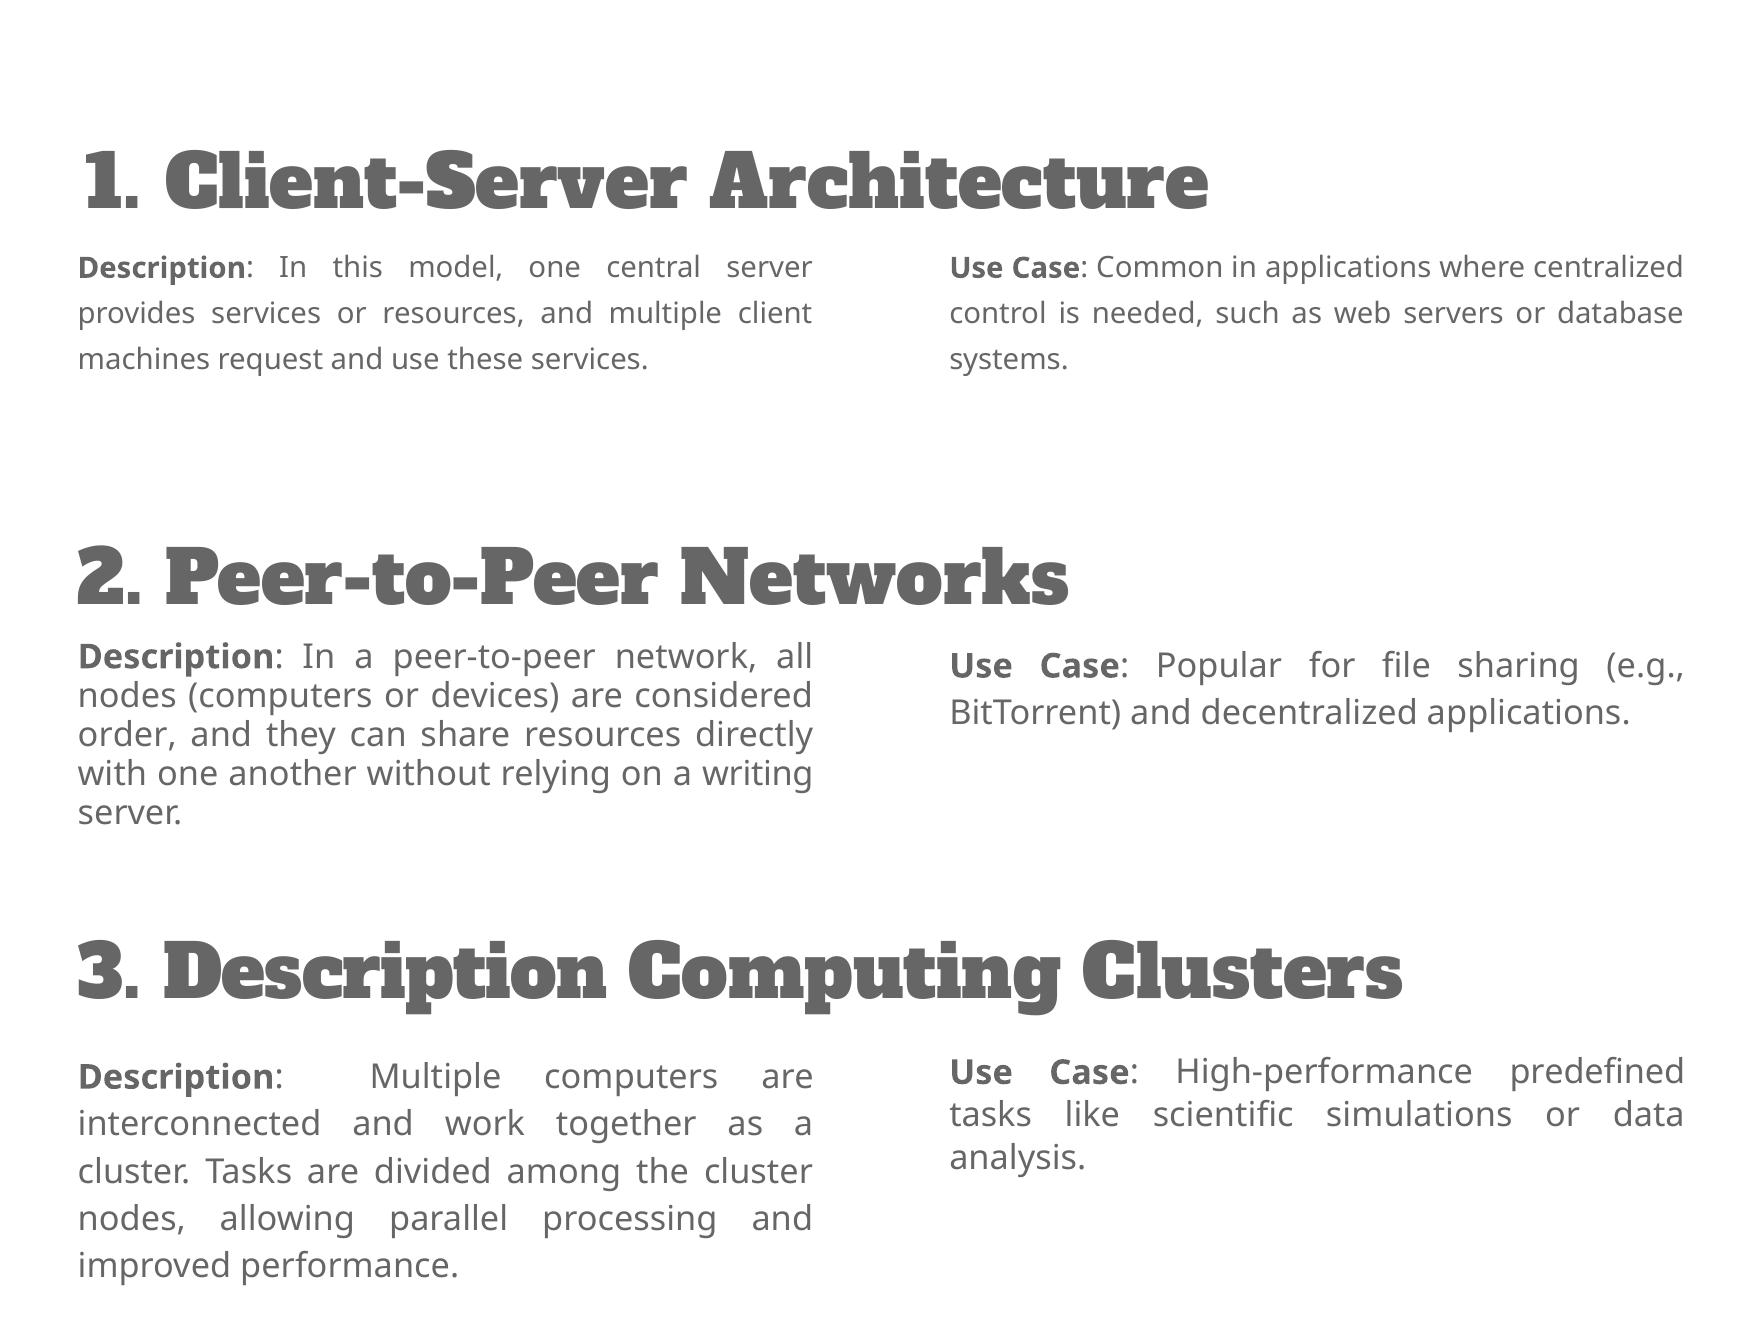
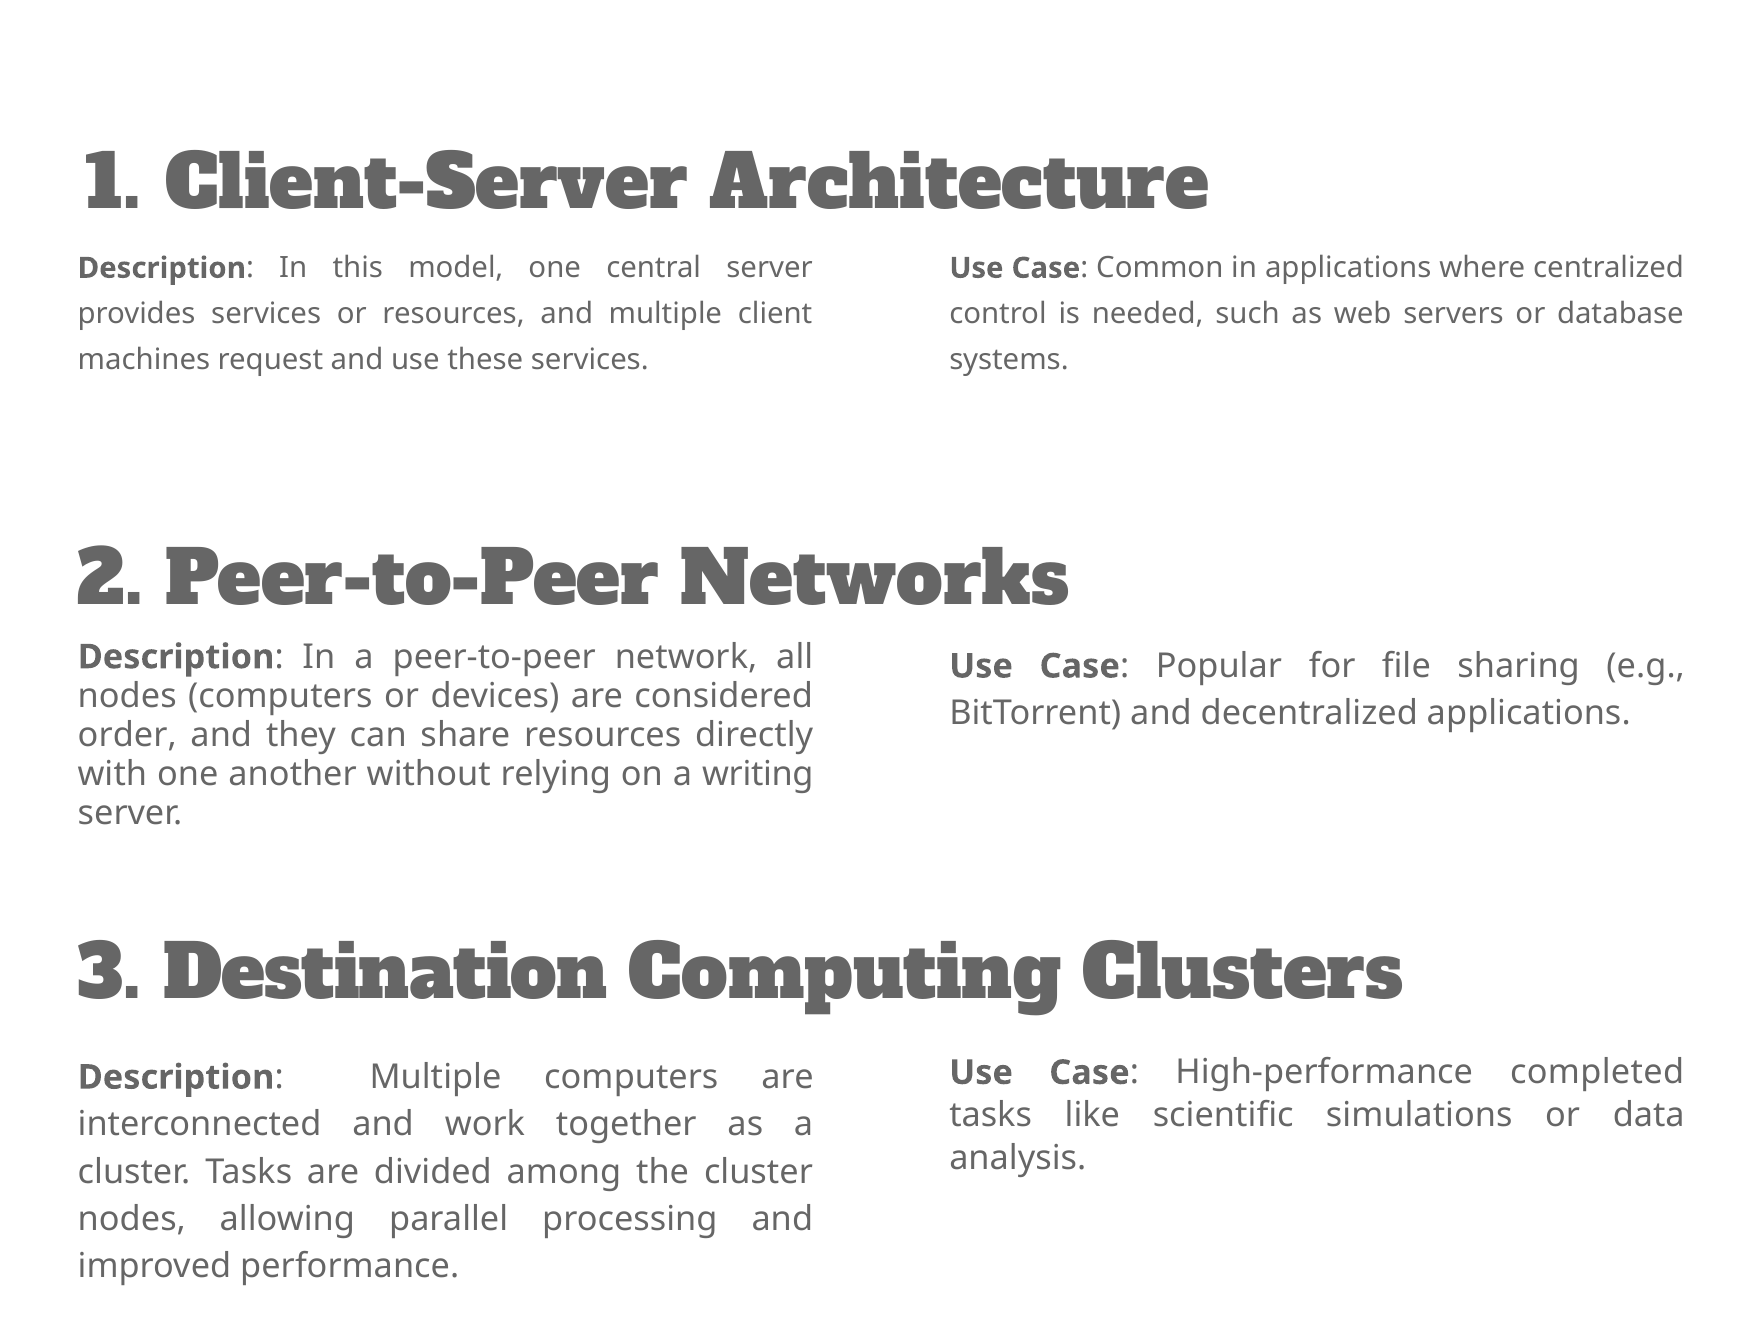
3 Description: Description -> Destination
predefined: predefined -> completed
